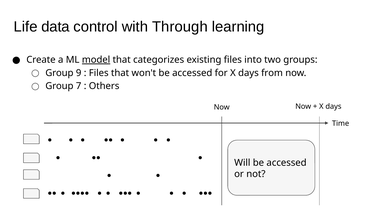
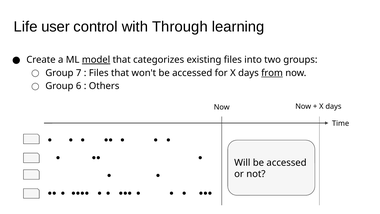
data: data -> user
9: 9 -> 7
from underline: none -> present
7: 7 -> 6
